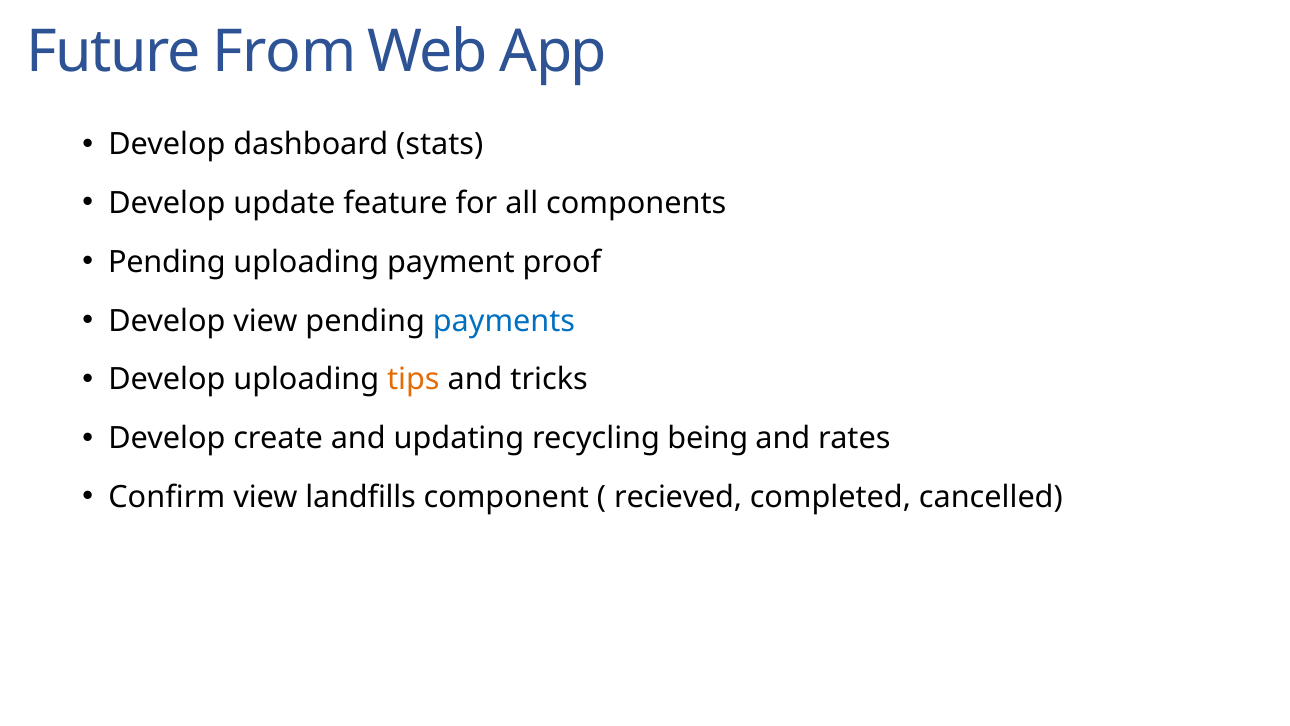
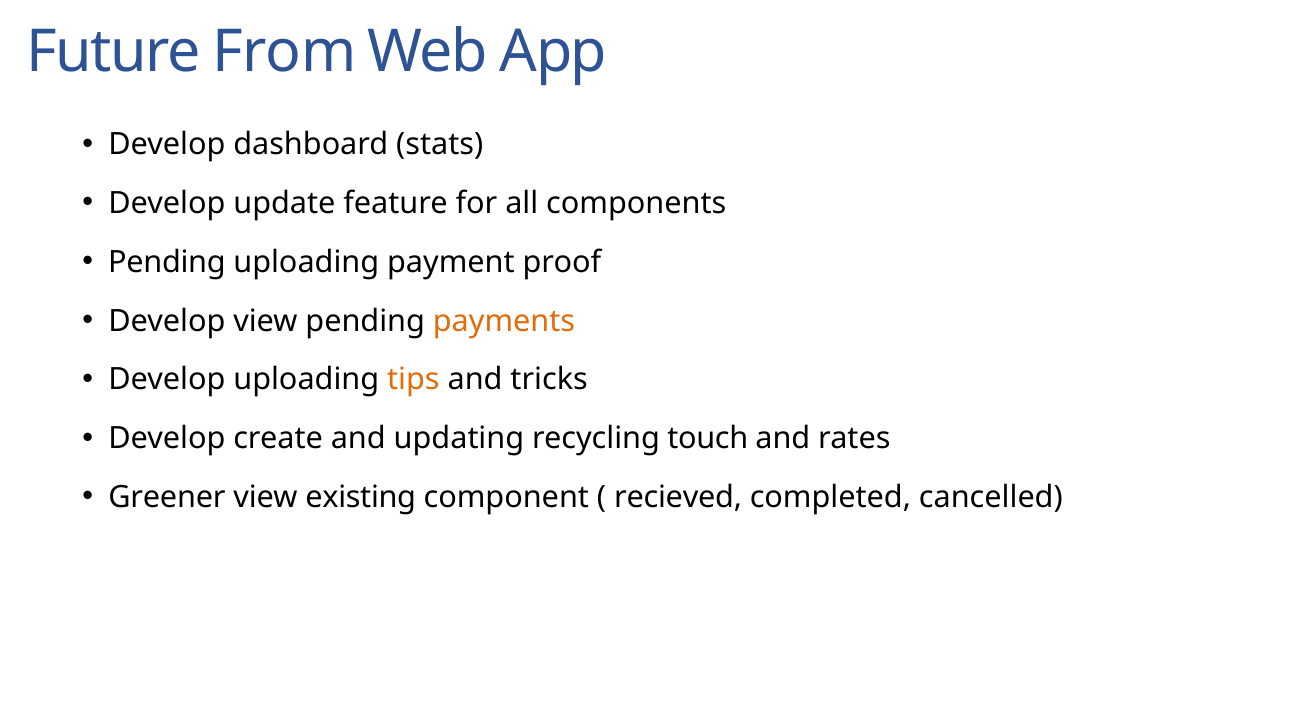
payments colour: blue -> orange
being: being -> touch
Confirm: Confirm -> Greener
landfills: landfills -> existing
